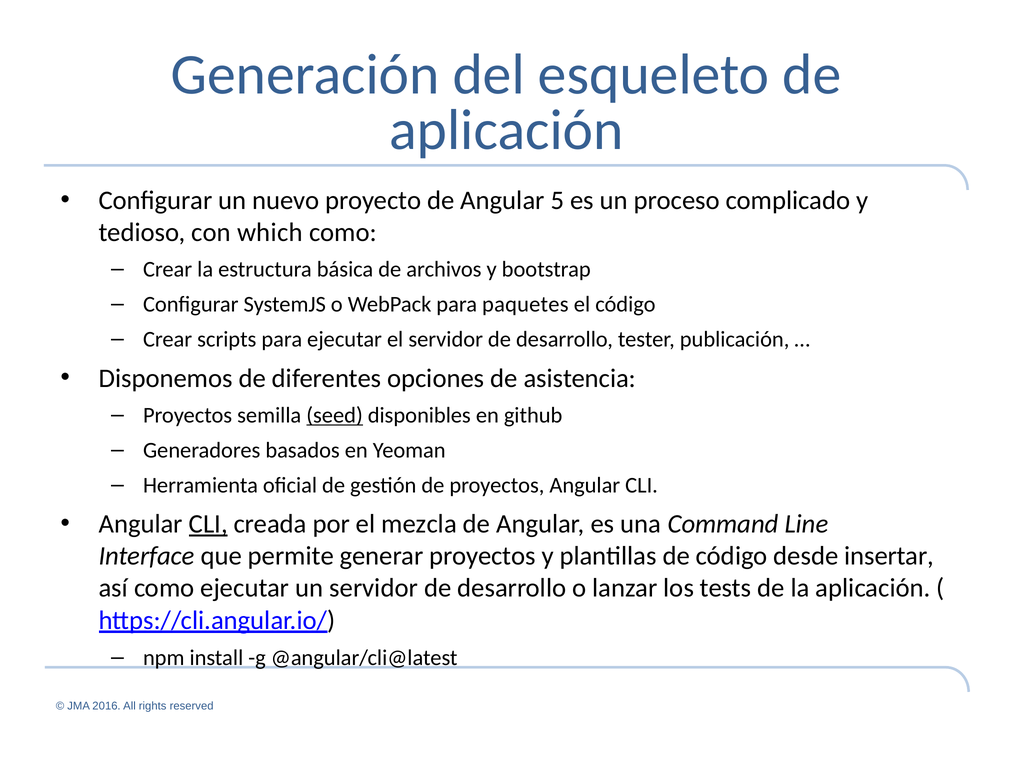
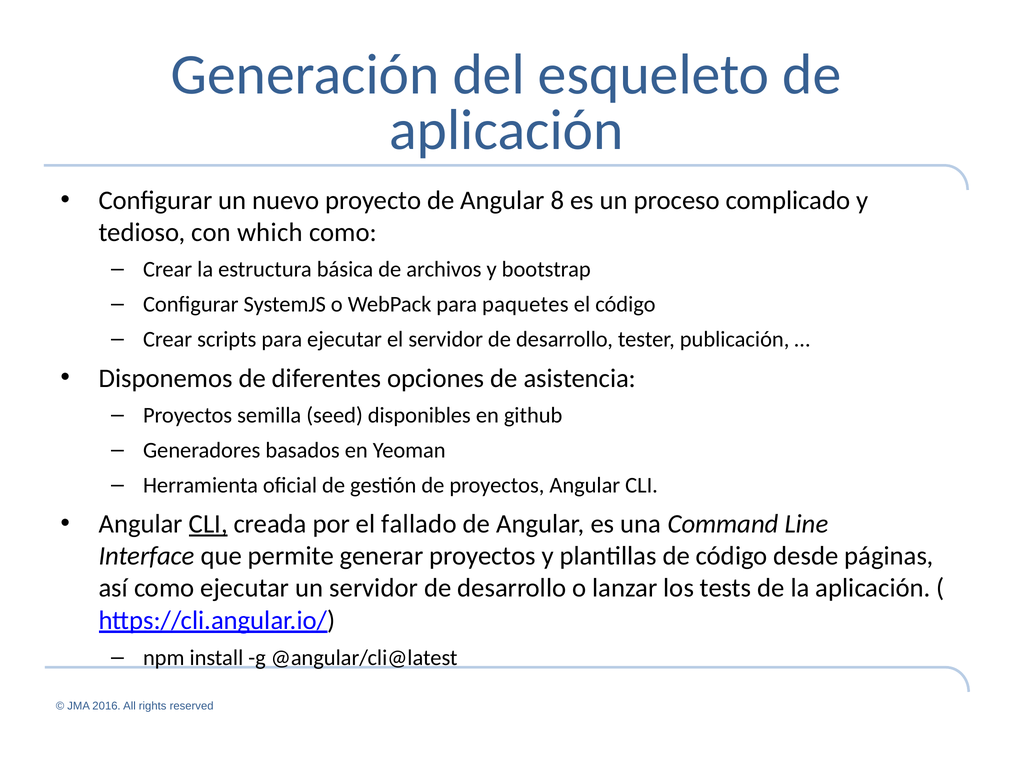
5: 5 -> 8
seed underline: present -> none
mezcla: mezcla -> fallado
insertar: insertar -> páginas
